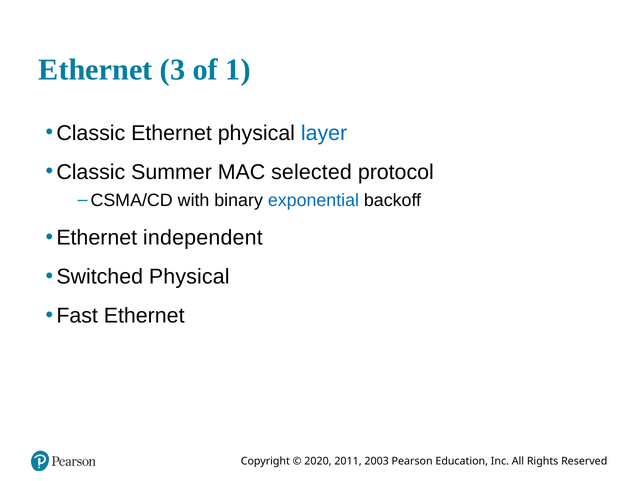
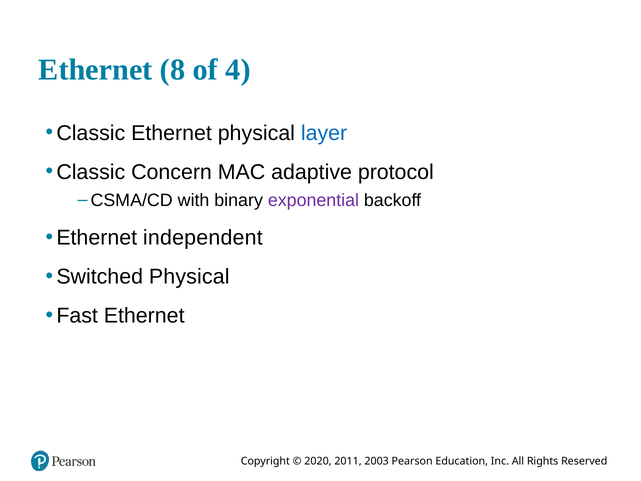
3: 3 -> 8
1: 1 -> 4
Summer: Summer -> Concern
selected: selected -> adaptive
exponential colour: blue -> purple
